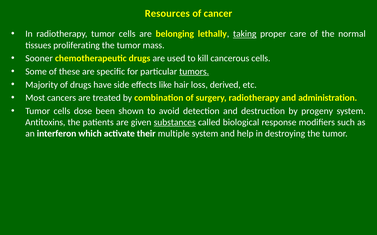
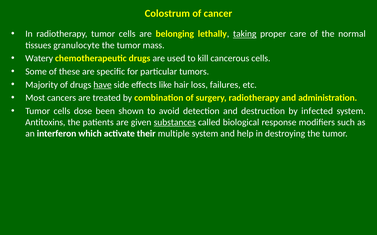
Resources: Resources -> Colostrum
proliferating: proliferating -> granulocyte
Sooner: Sooner -> Watery
tumors underline: present -> none
have underline: none -> present
derived: derived -> failures
progeny: progeny -> infected
